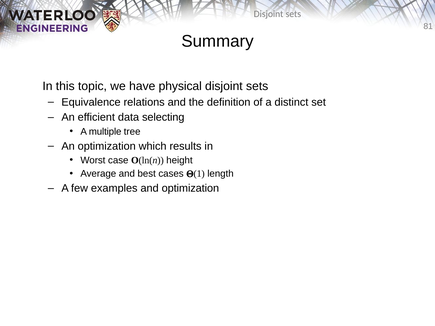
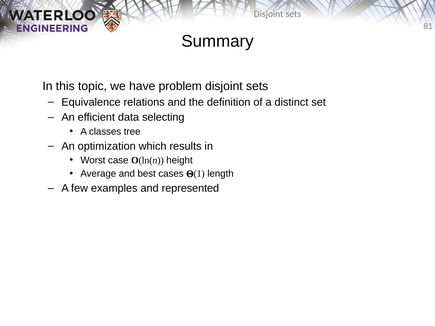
physical: physical -> problem
multiple: multiple -> classes
and optimization: optimization -> represented
